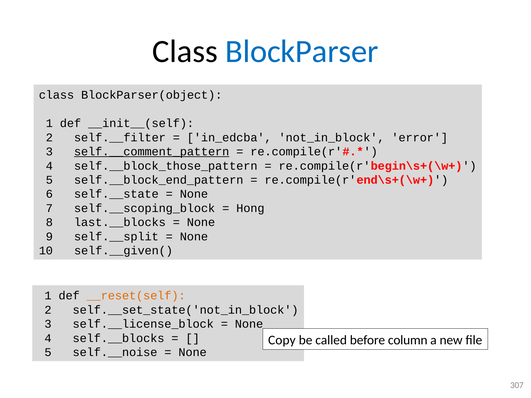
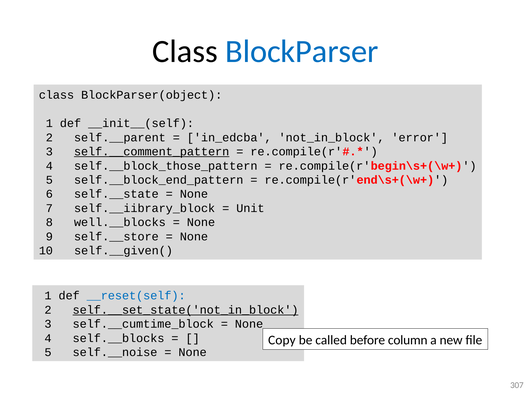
self.__filter: self.__filter -> self.__parent
self.__scoping_block: self.__scoping_block -> self.__iibrary_block
Hong: Hong -> Unit
last.__blocks: last.__blocks -> well.__blocks
self.__split: self.__split -> self.__store
__reset(self colour: orange -> blue
self.__set_state('not_in_block underline: none -> present
self.__license_block: self.__license_block -> self.__cumtime_block
